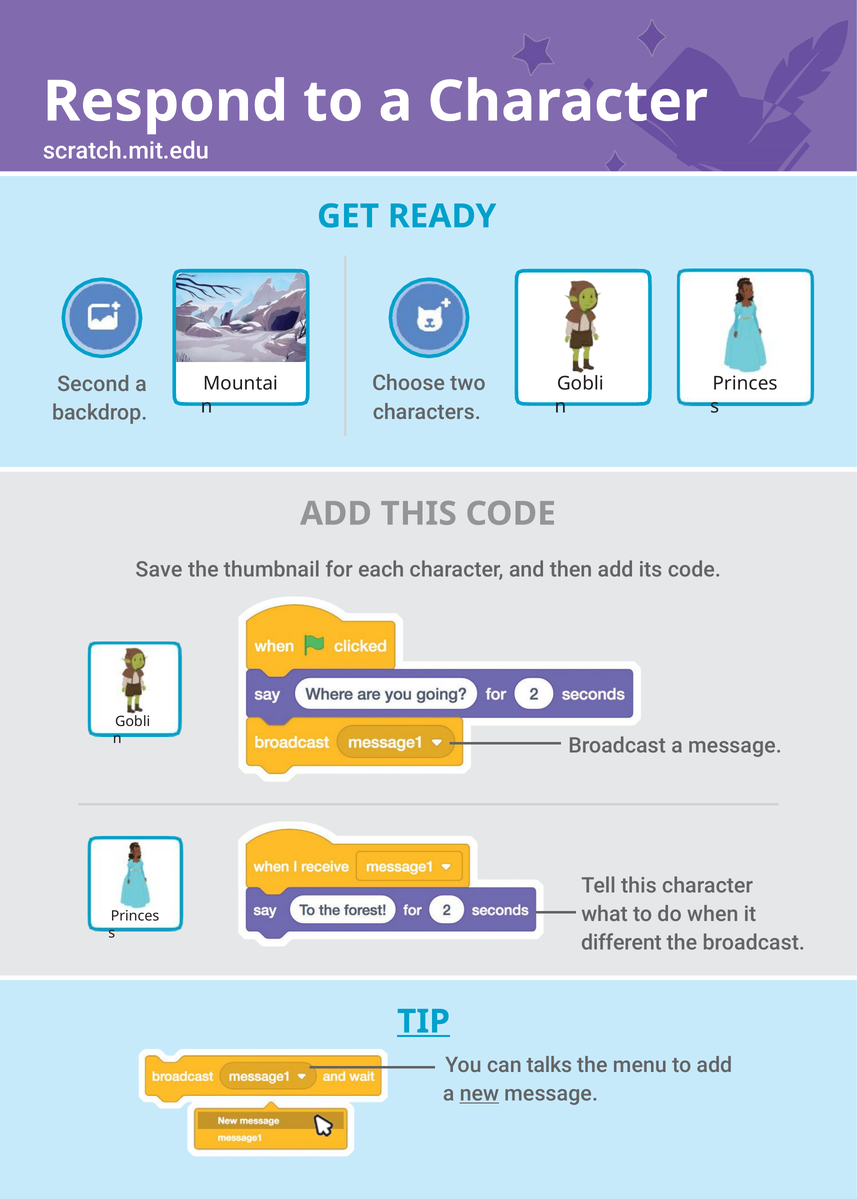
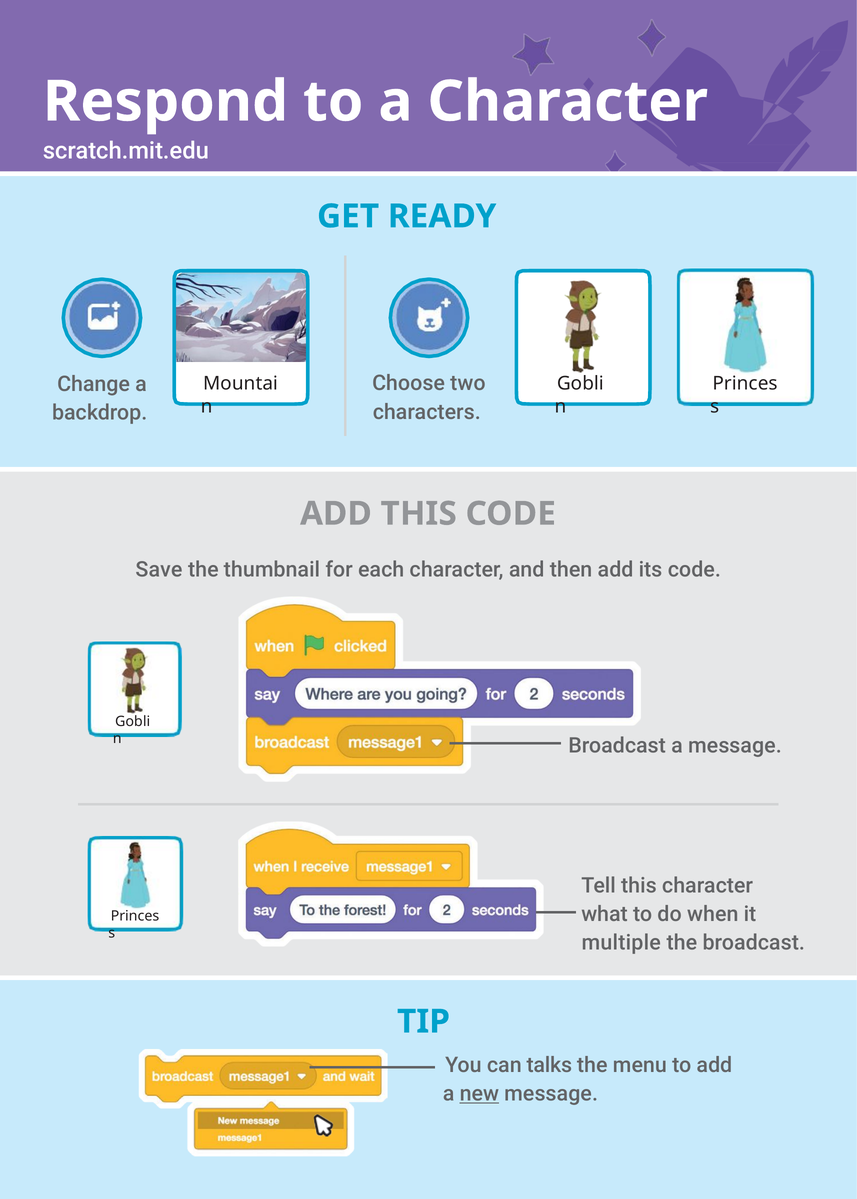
Second: Second -> Change
different: different -> multiple
TIP underline: present -> none
